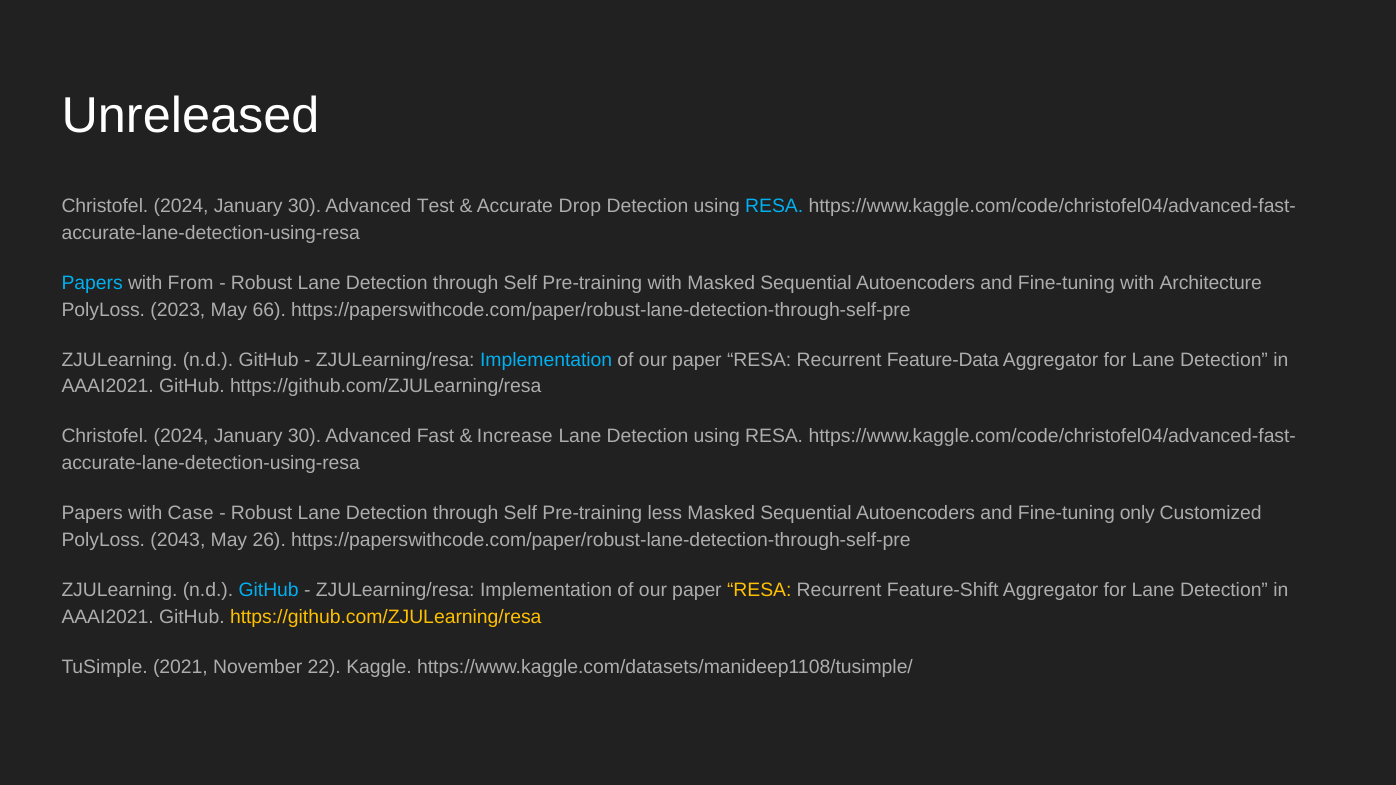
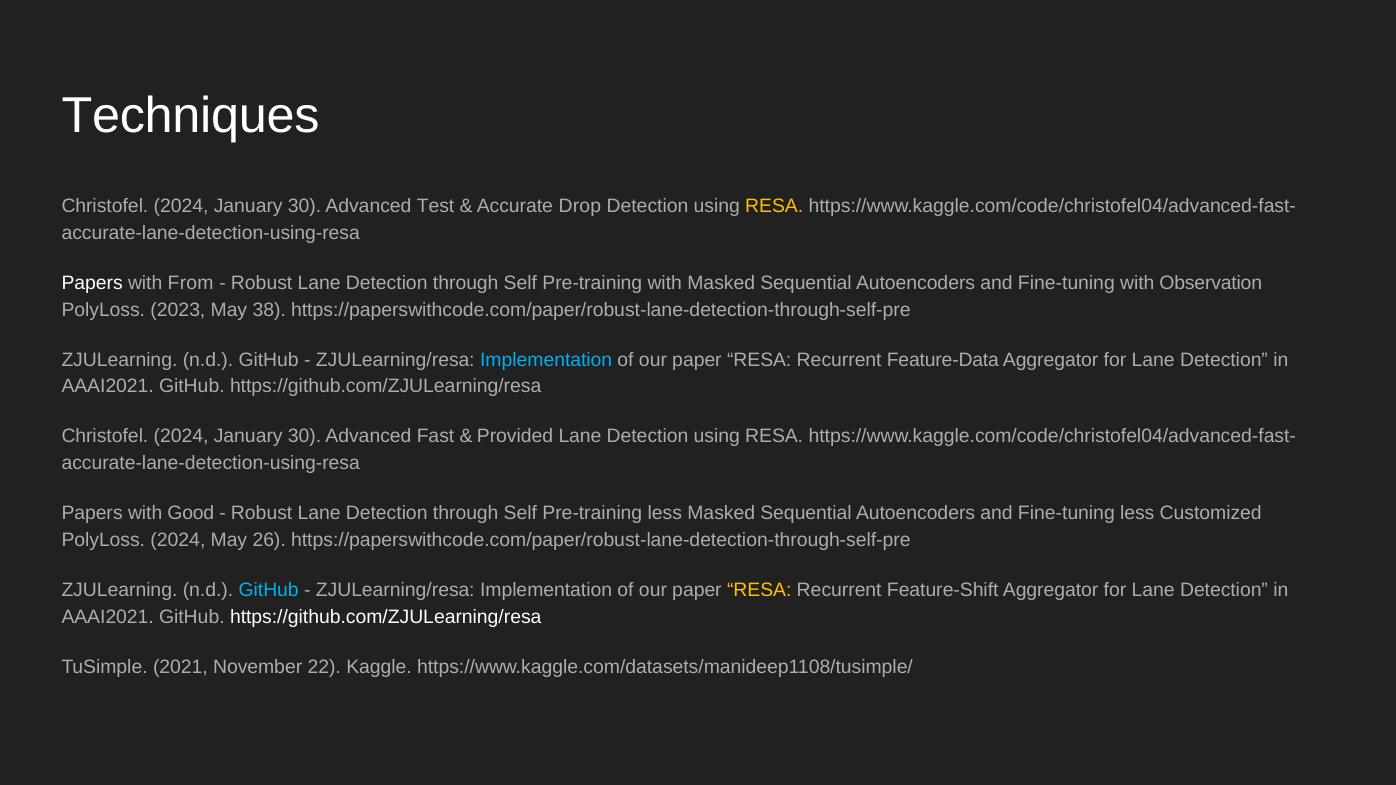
Unreleased: Unreleased -> Techniques
RESA at (774, 206) colour: light blue -> yellow
Papers at (92, 283) colour: light blue -> white
Architecture: Architecture -> Observation
66: 66 -> 38
Increase: Increase -> Provided
Case: Case -> Good
Fine-tuning only: only -> less
PolyLoss 2043: 2043 -> 2024
https://github.com/ZJULearning/resa at (386, 617) colour: yellow -> white
